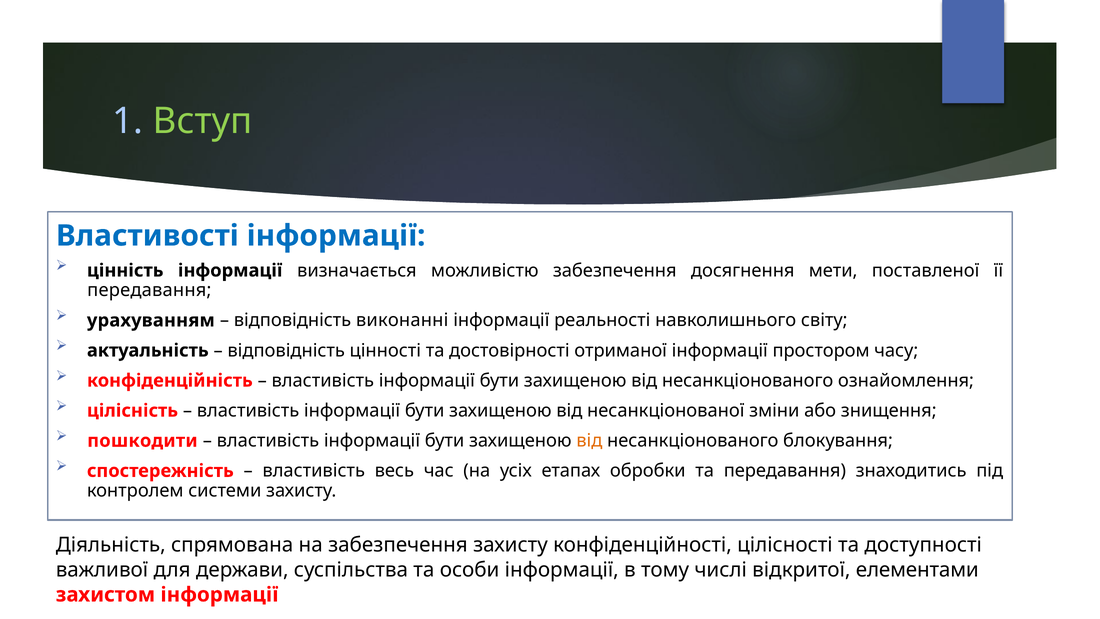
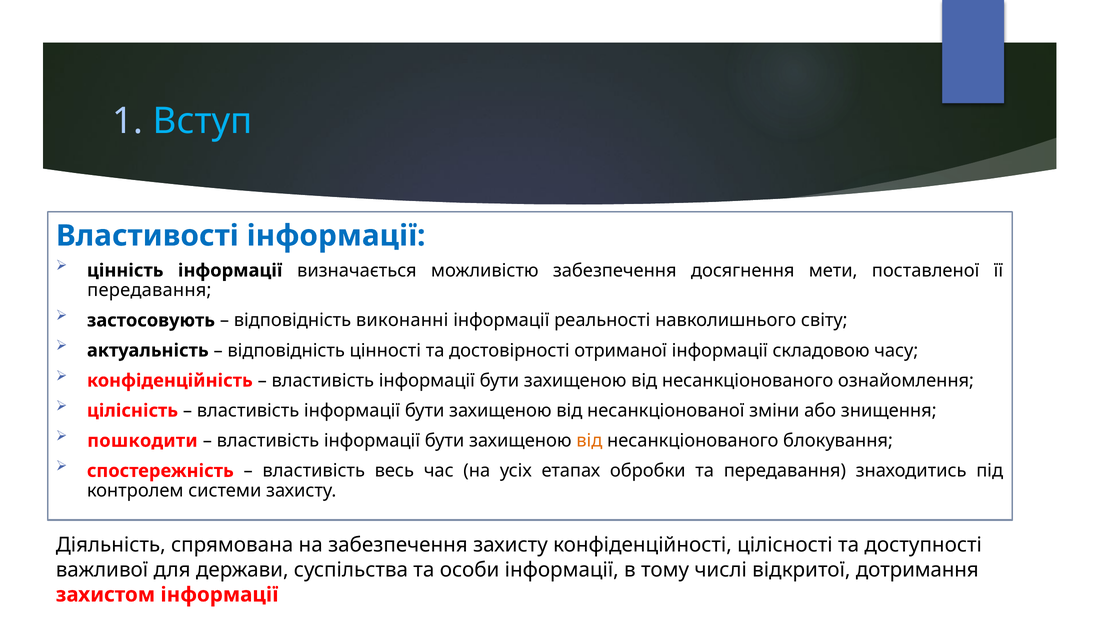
Вступ colour: light green -> light blue
урахуванням: урахуванням -> застосовують
простором: простором -> складовою
елементами: елементами -> дотримання
